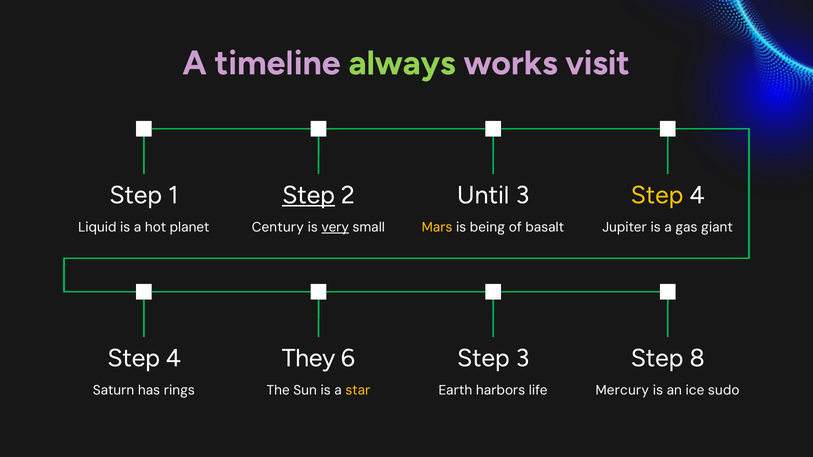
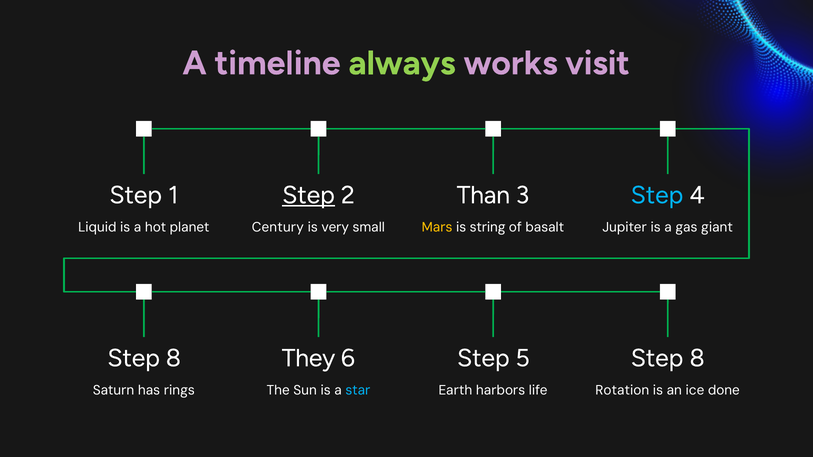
Until: Until -> Than
Step at (657, 195) colour: yellow -> light blue
very underline: present -> none
being: being -> string
4 at (173, 358): 4 -> 8
Step 3: 3 -> 5
star colour: yellow -> light blue
Mercury: Mercury -> Rotation
sudo: sudo -> done
